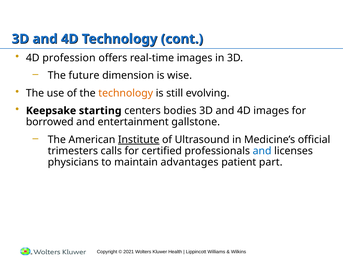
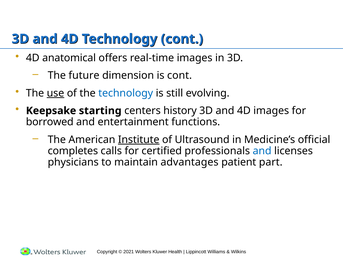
profession: profession -> anatomical
is wise: wise -> cont
use underline: none -> present
technology at (126, 93) colour: orange -> blue
bodies: bodies -> history
gallstone: gallstone -> functions
trimesters: trimesters -> completes
